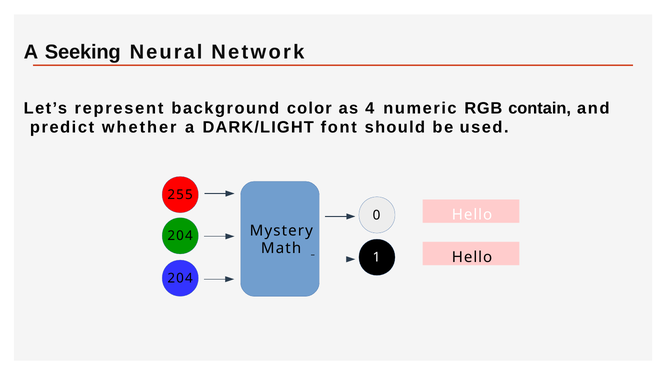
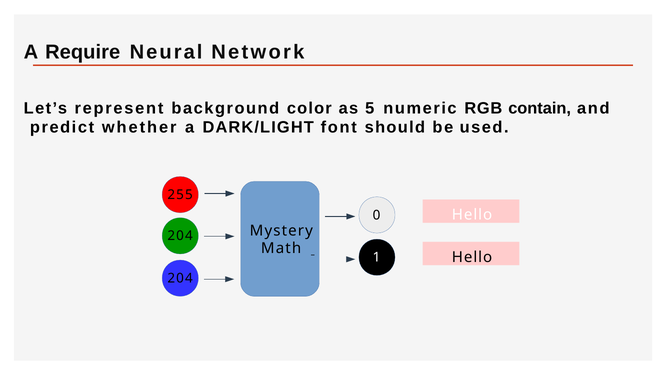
Seeking: Seeking -> Require
4: 4 -> 5
